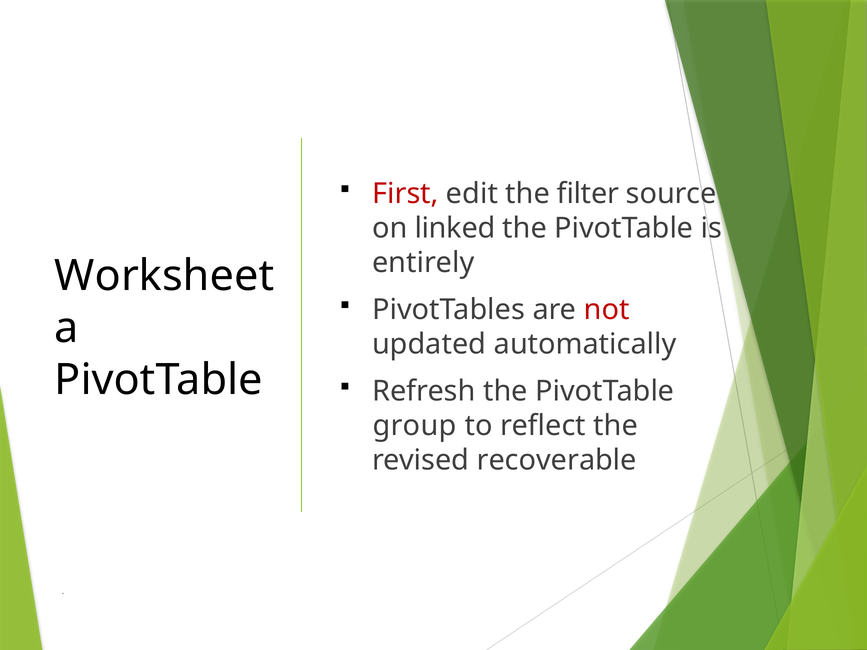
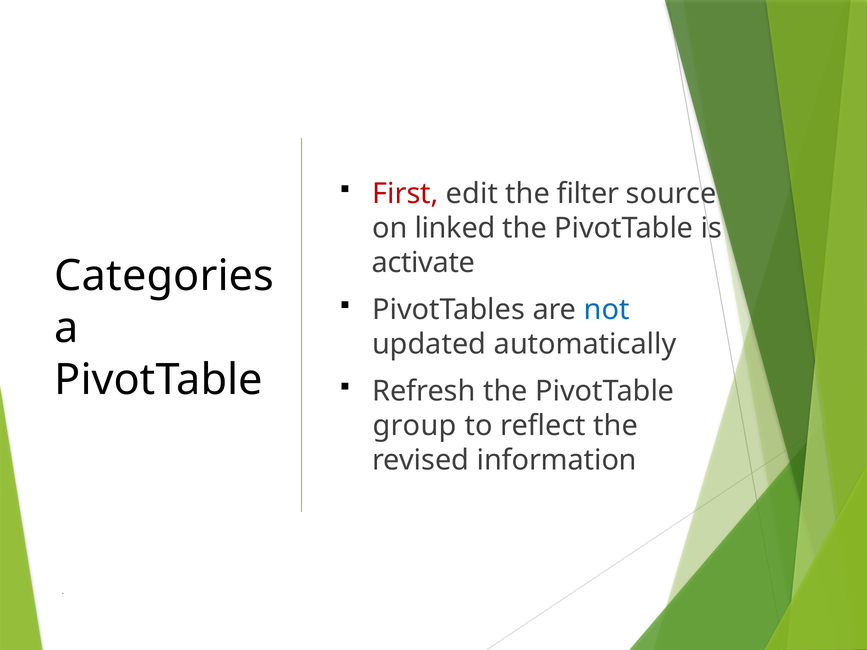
entirely: entirely -> activate
Worksheet: Worksheet -> Categories
not colour: red -> blue
recoverable: recoverable -> information
